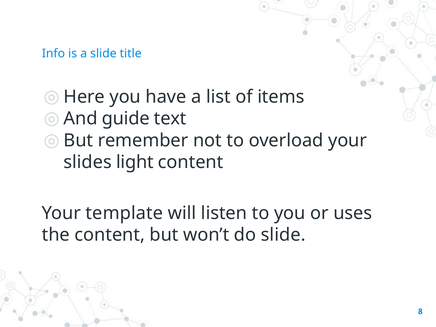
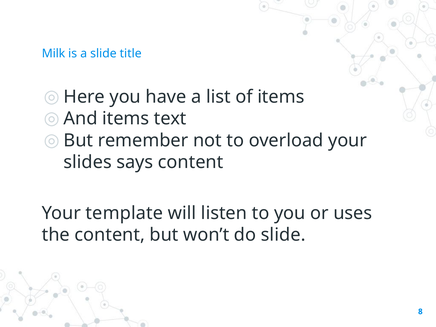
Info: Info -> Milk
And guide: guide -> items
light: light -> says
